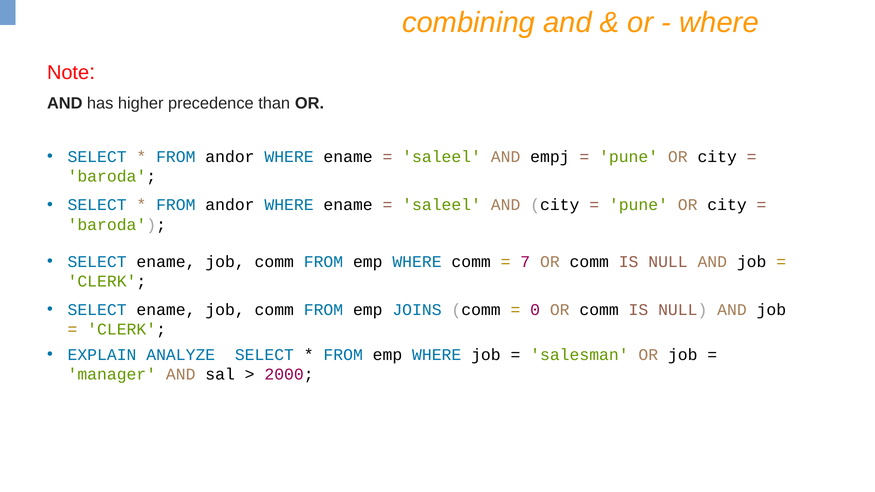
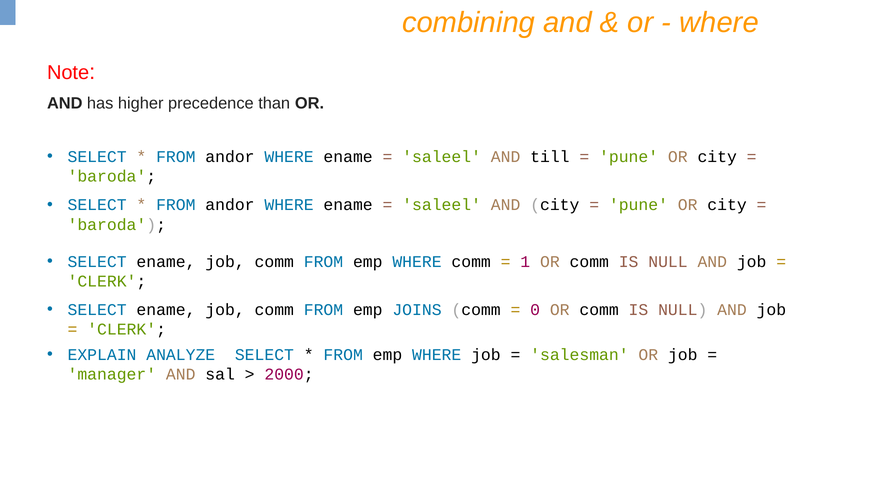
empj: empj -> till
7: 7 -> 1
